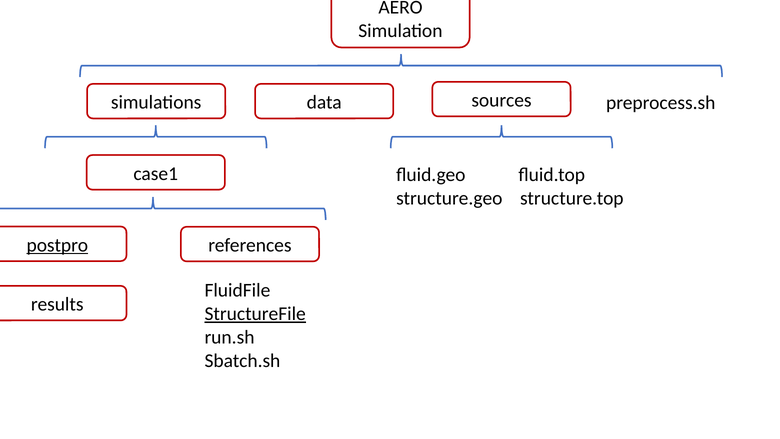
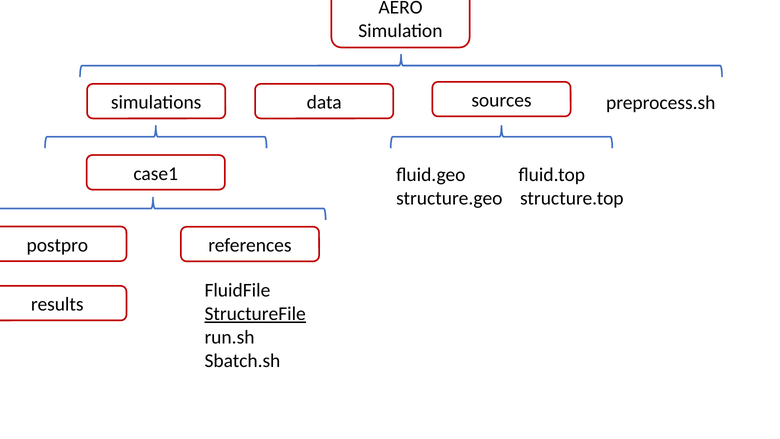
postpro underline: present -> none
